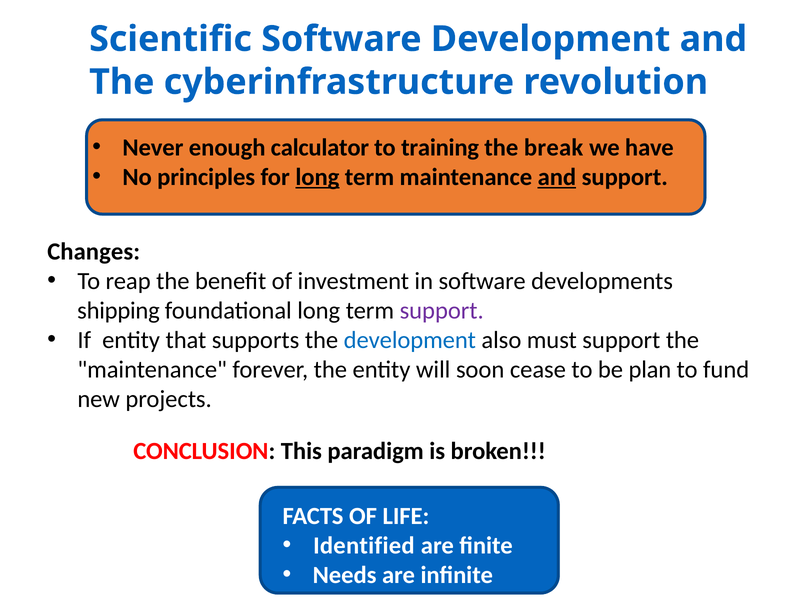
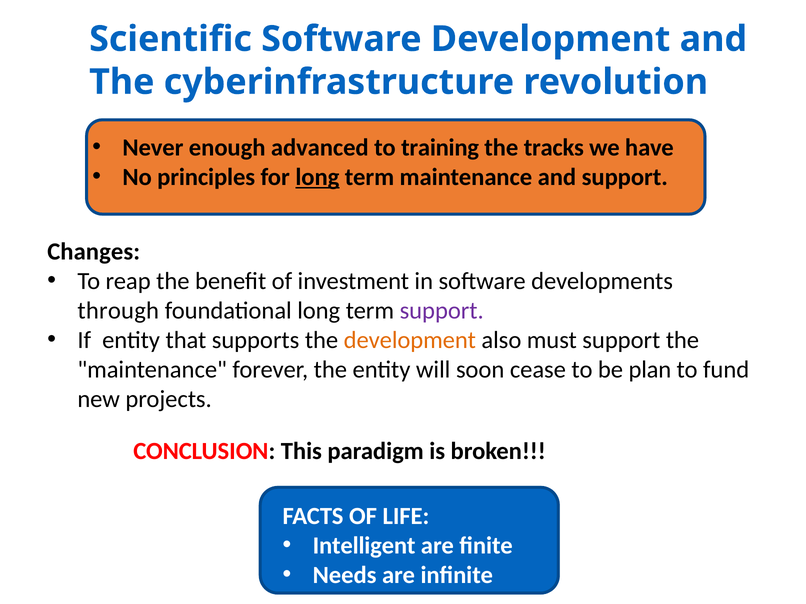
calculator: calculator -> advanced
break: break -> tracks
and at (557, 177) underline: present -> none
shipping: shipping -> through
development at (410, 340) colour: blue -> orange
Identified: Identified -> Intelligent
